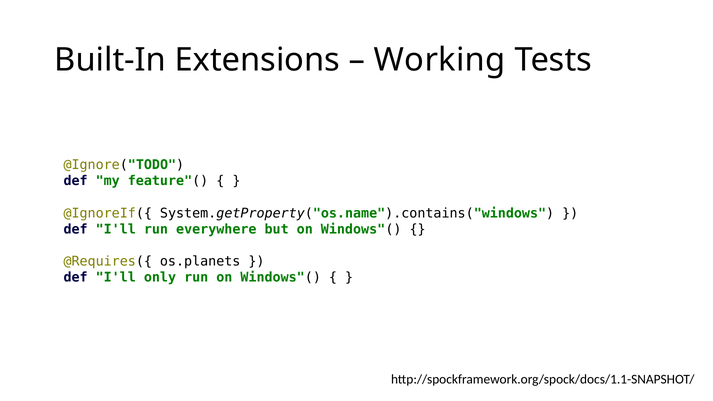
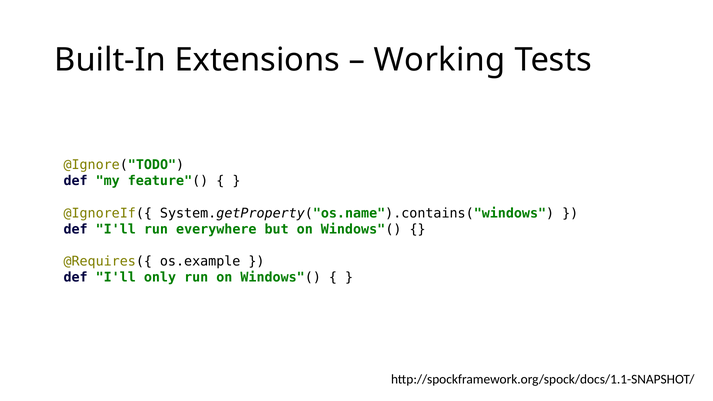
os.planets: os.planets -> os.example
